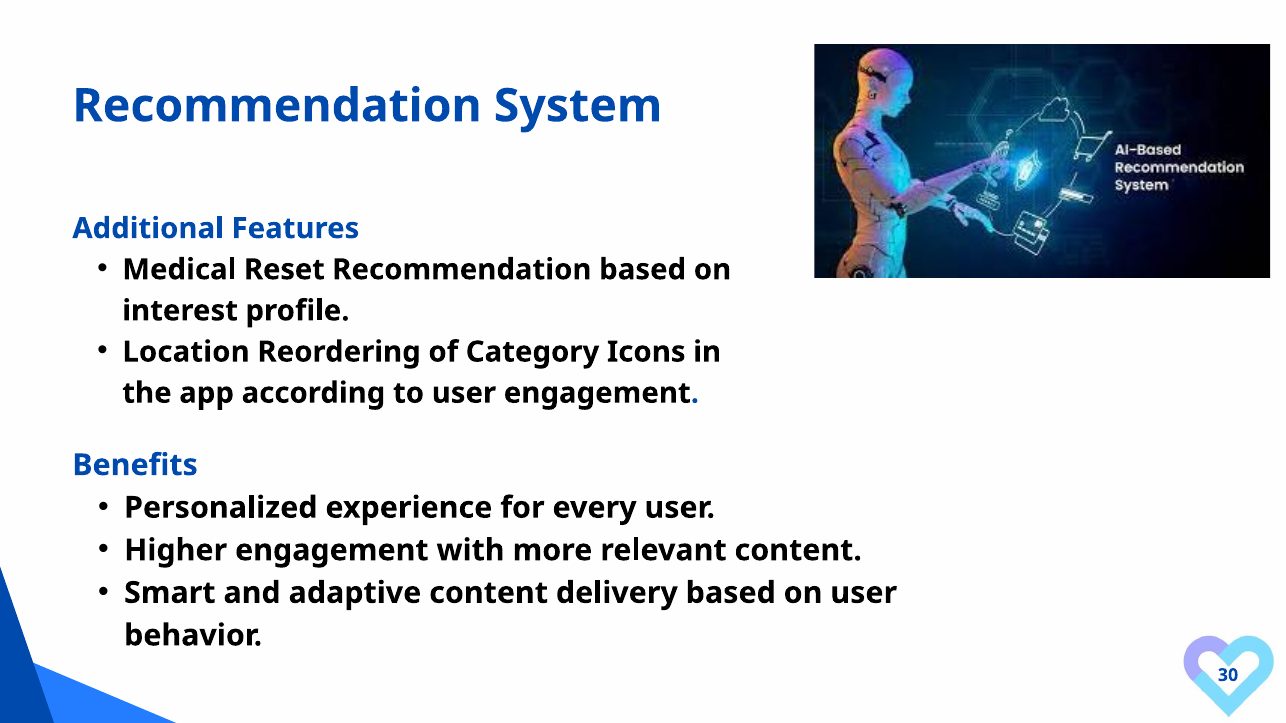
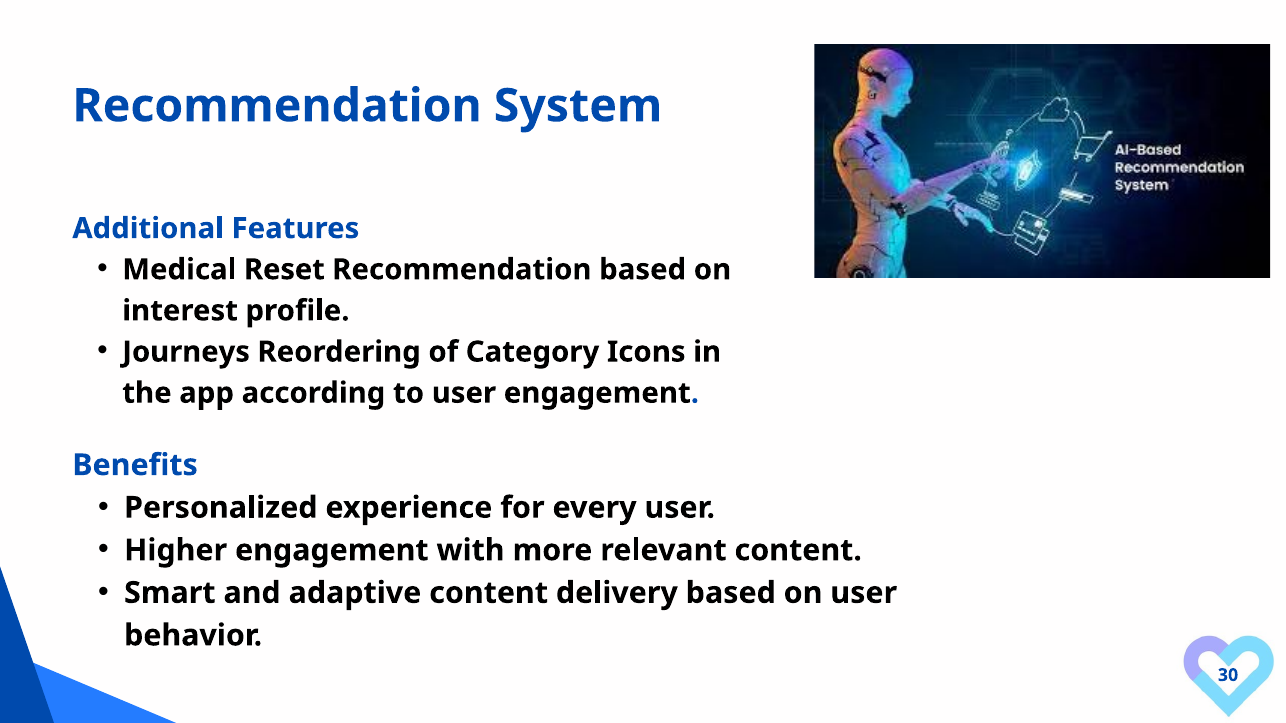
Location: Location -> Journeys
